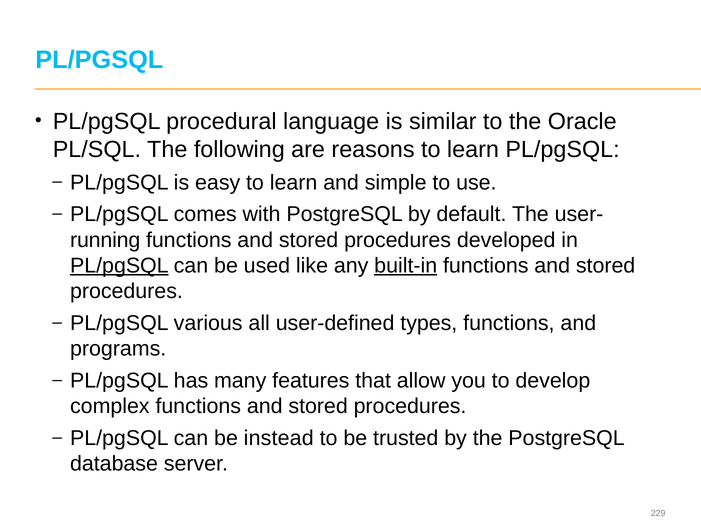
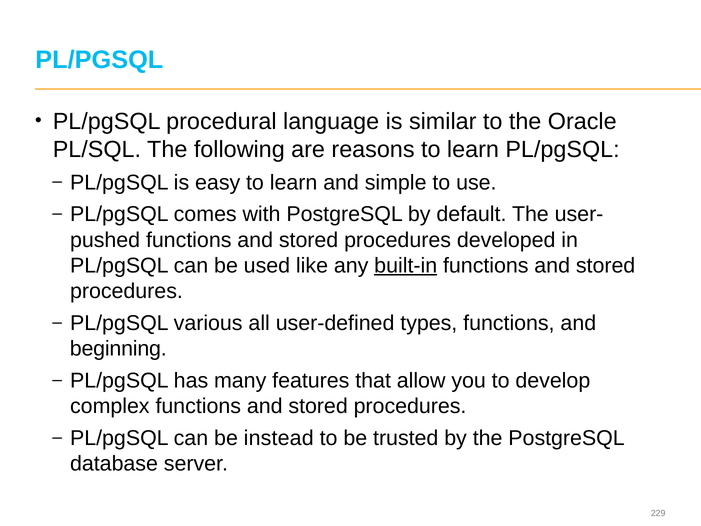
running: running -> pushed
PL/pgSQL at (119, 266) underline: present -> none
programs: programs -> beginning
